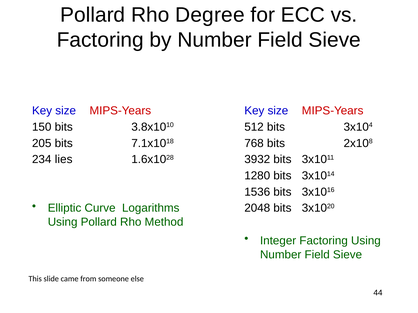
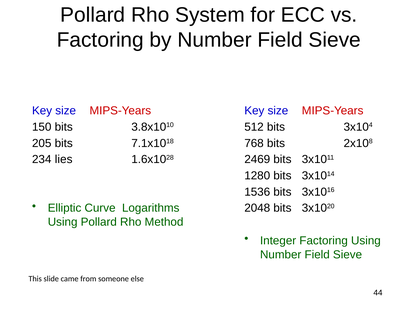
Degree: Degree -> System
3932: 3932 -> 2469
